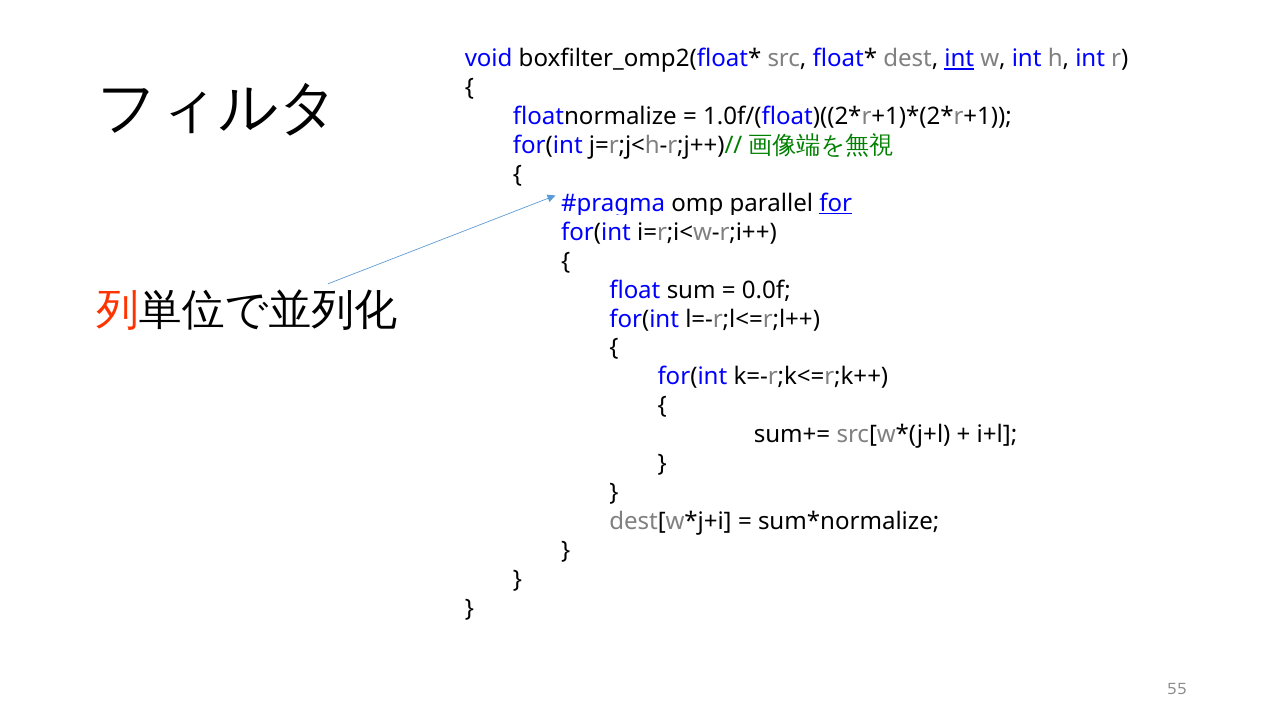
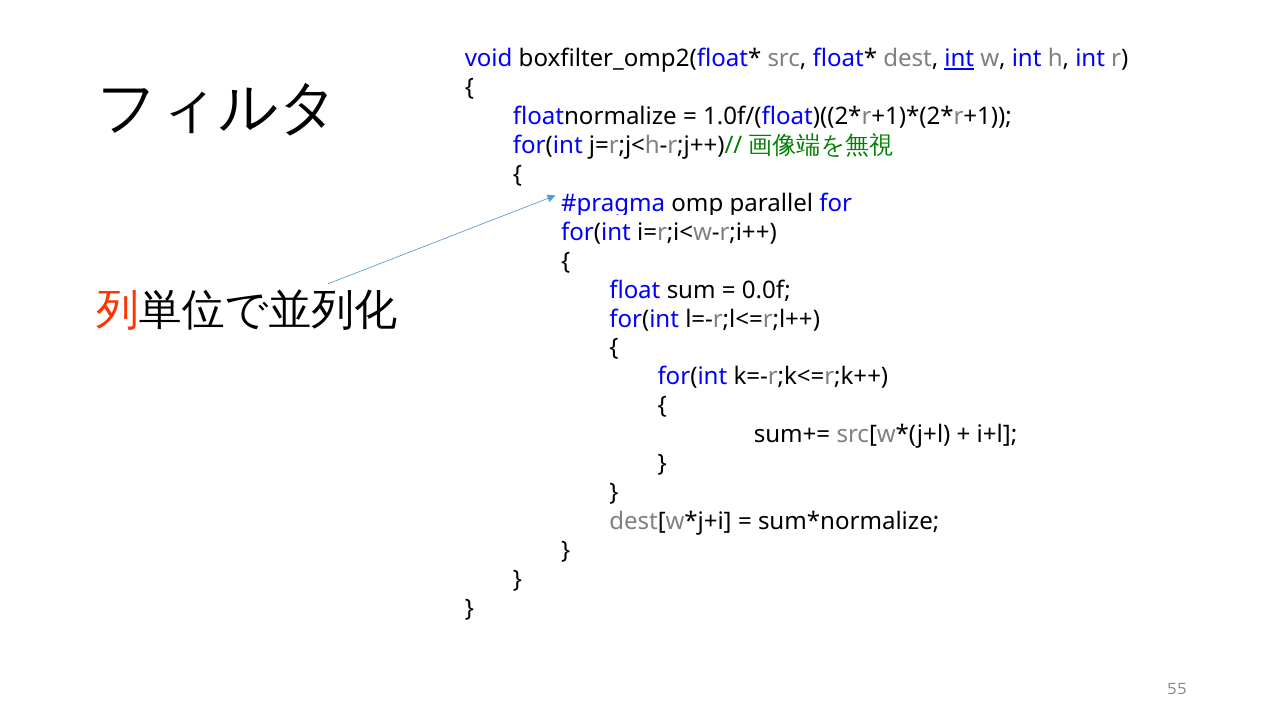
for underline: present -> none
